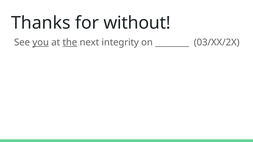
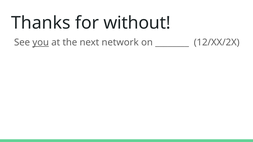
the underline: present -> none
integrity: integrity -> network
03/XX/2X: 03/XX/2X -> 12/XX/2X
